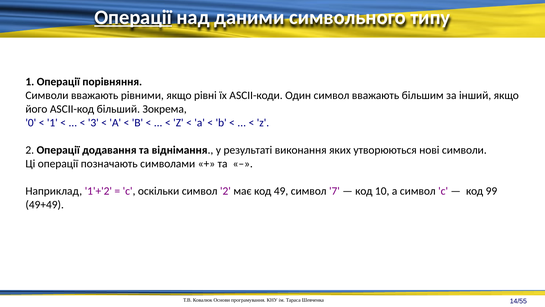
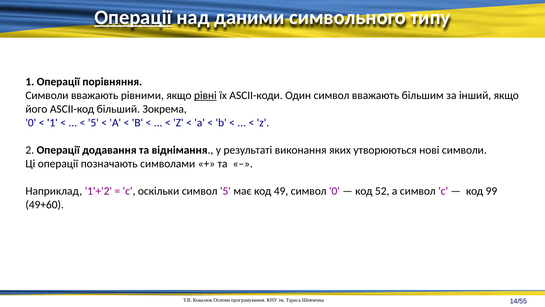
рівні underline: none -> present
3 at (93, 123): 3 -> 5
символ 2: 2 -> 5
символ 7: 7 -> 0
10: 10 -> 52
49+49: 49+49 -> 49+60
